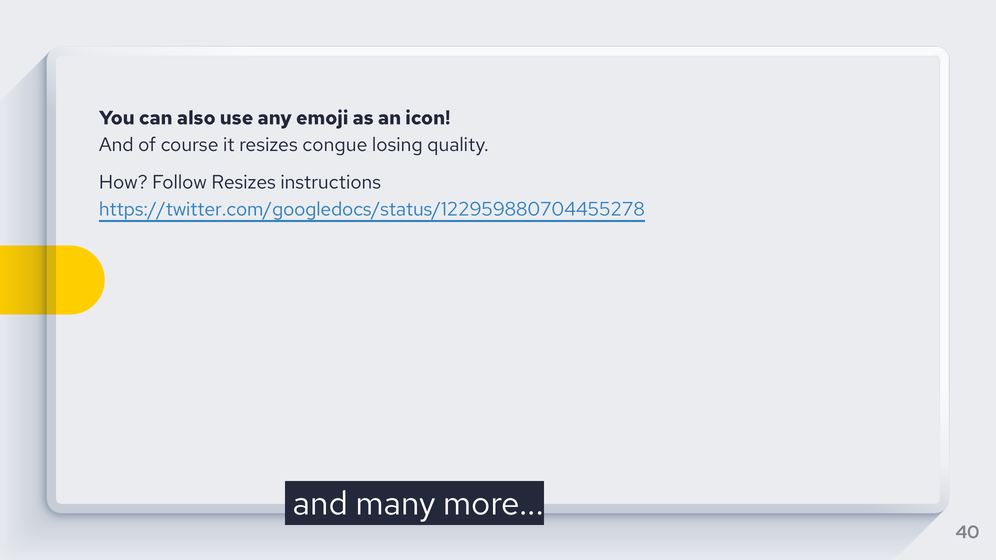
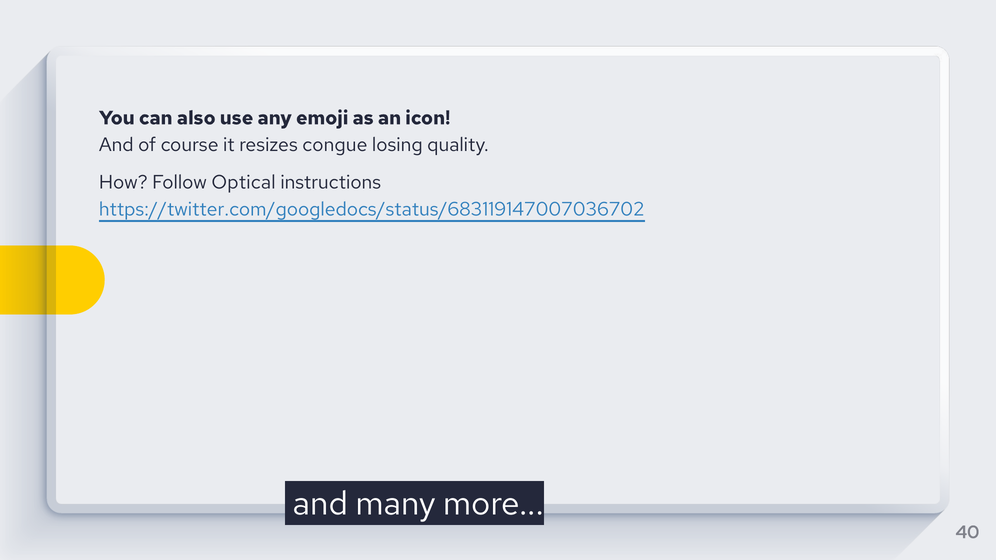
Follow Resizes: Resizes -> Optical
https://twitter.com/googledocs/status/122959880704455278: https://twitter.com/googledocs/status/122959880704455278 -> https://twitter.com/googledocs/status/683119147007036702
